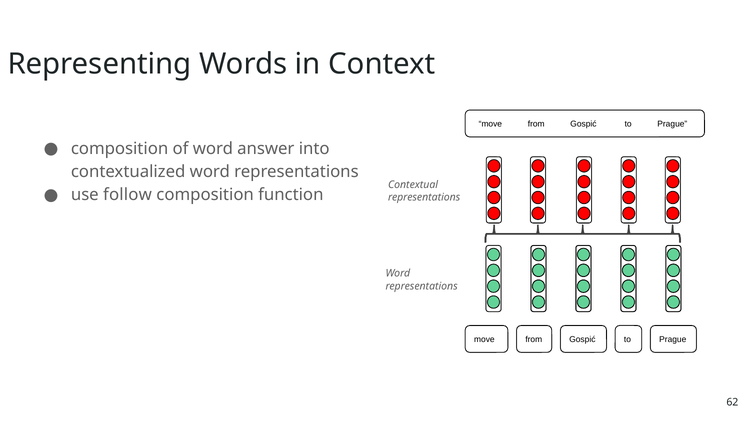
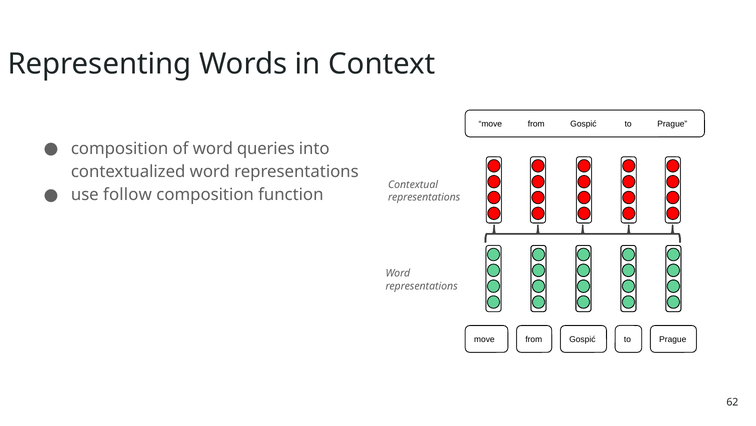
answer: answer -> queries
